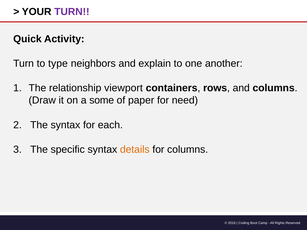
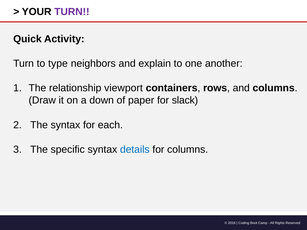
some: some -> down
need: need -> slack
details colour: orange -> blue
